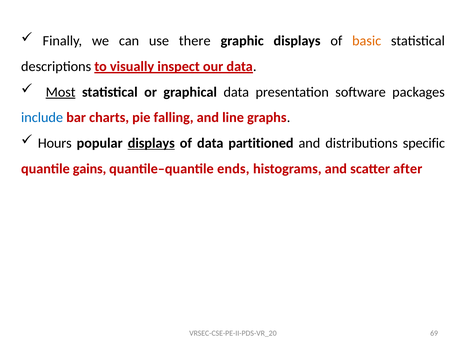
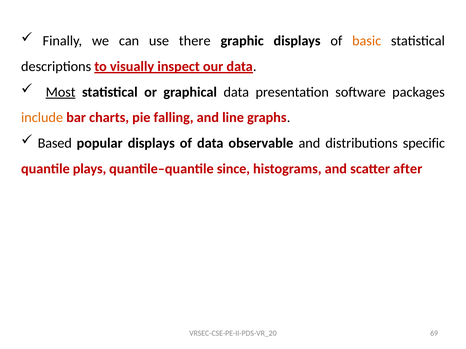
include colour: blue -> orange
Hours: Hours -> Based
displays at (151, 143) underline: present -> none
partitioned: partitioned -> observable
gains: gains -> plays
ends: ends -> since
